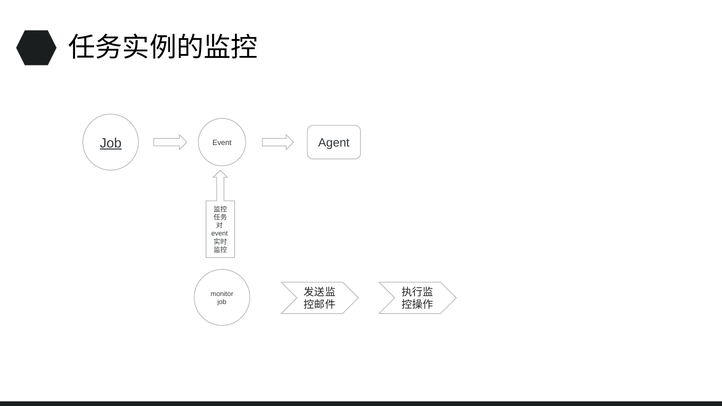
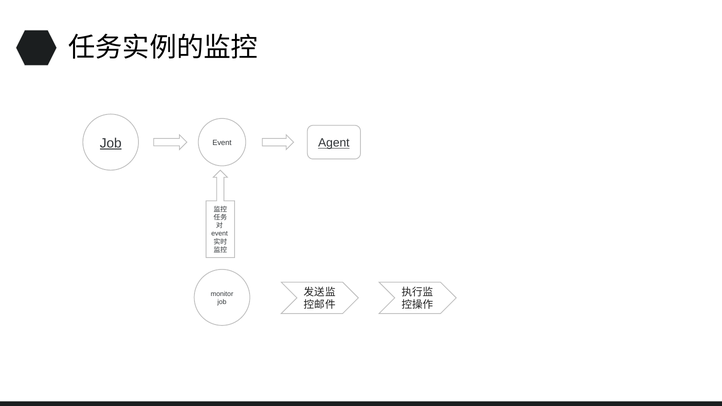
Agent underline: none -> present
